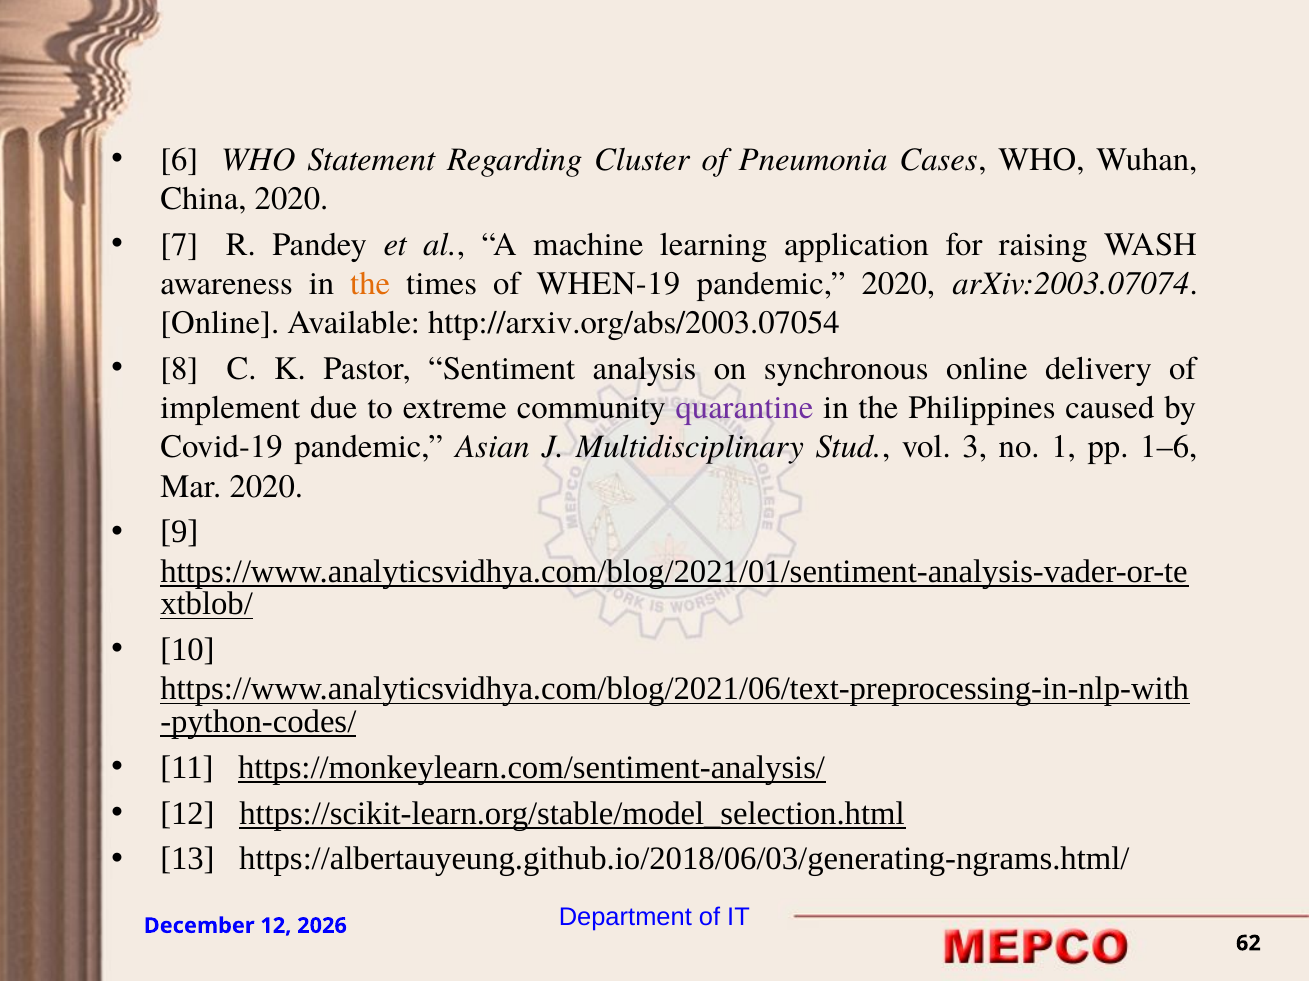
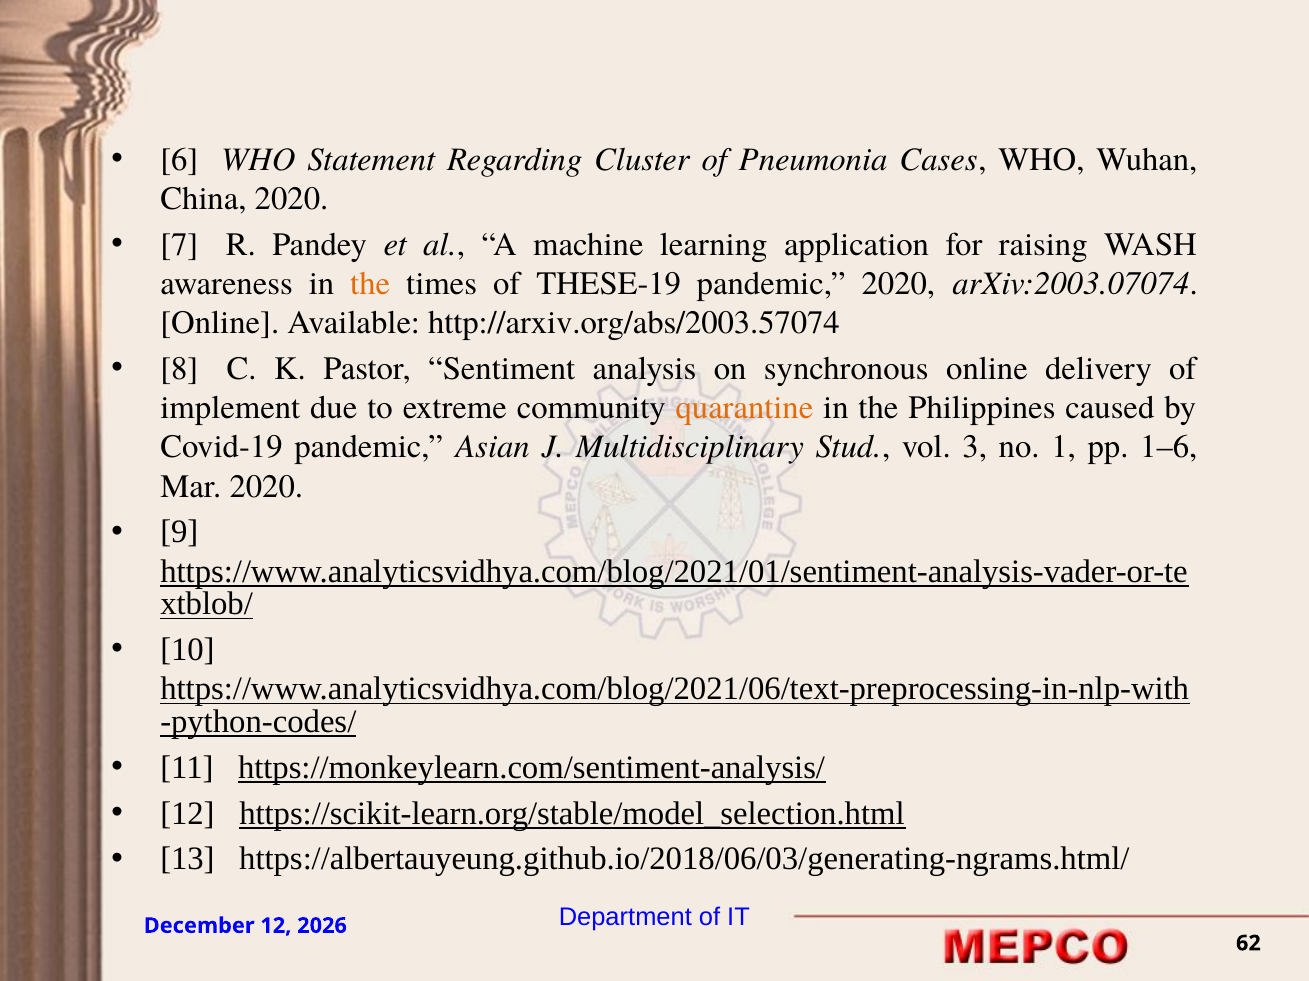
WHEN-19: WHEN-19 -> THESE-19
http://arxiv.org/abs/2003.07054: http://arxiv.org/abs/2003.07054 -> http://arxiv.org/abs/2003.57074
quarantine colour: purple -> orange
